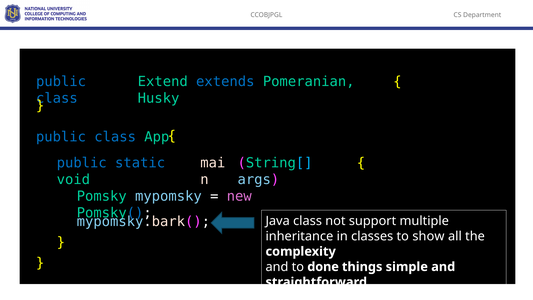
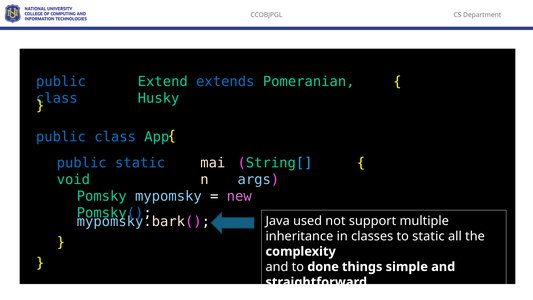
Java class: class -> used
to show: show -> static
